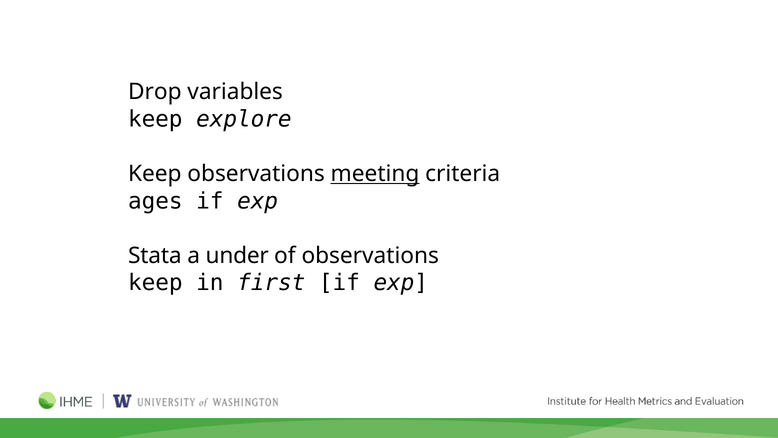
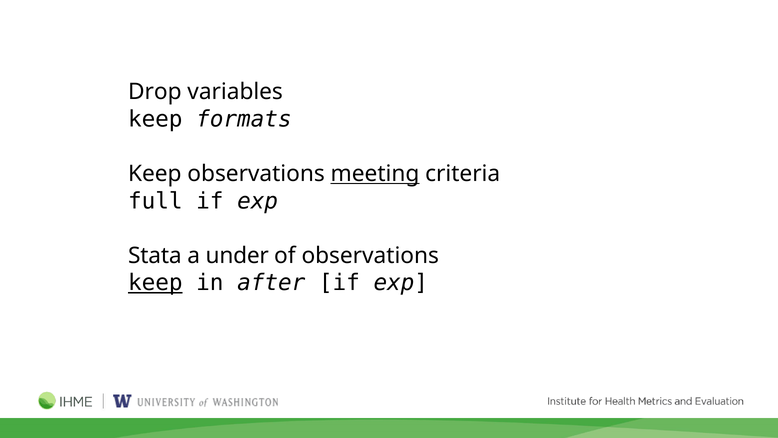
explore: explore -> formats
ages: ages -> full
keep at (155, 283) underline: none -> present
first: first -> after
